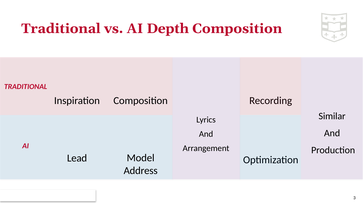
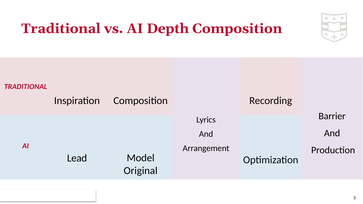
Similar: Similar -> Barrier
Address: Address -> Original
